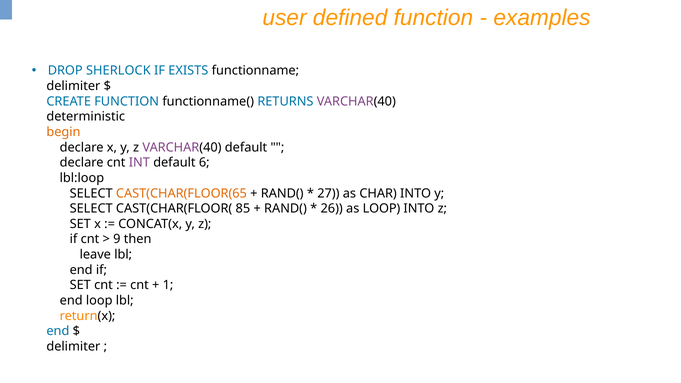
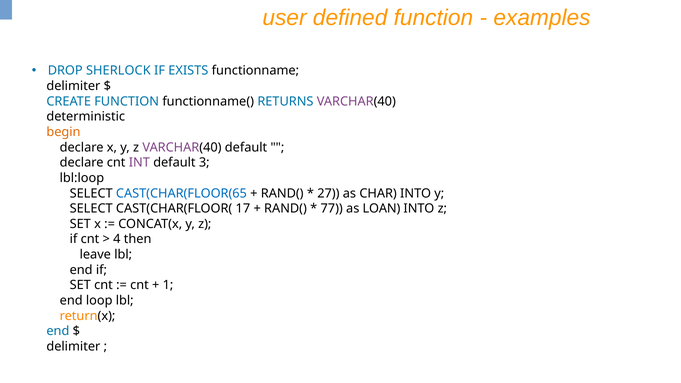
6: 6 -> 3
CAST(CHAR(FLOOR(65 colour: orange -> blue
85: 85 -> 17
26: 26 -> 77
as LOOP: LOOP -> LOAN
9: 9 -> 4
